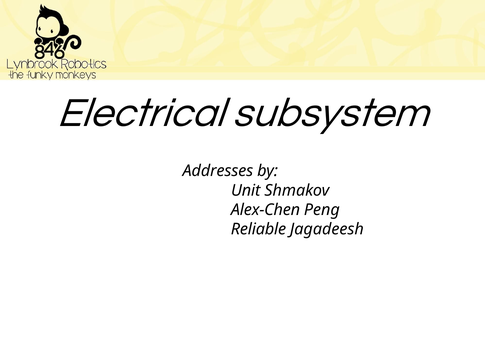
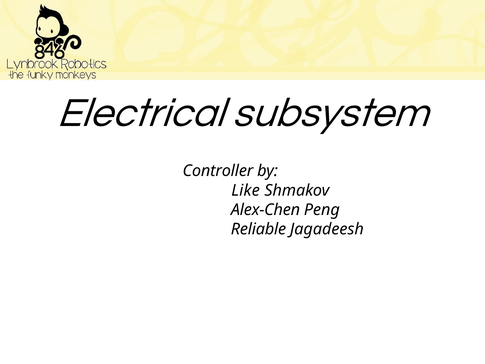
Addresses: Addresses -> Controller
Unit: Unit -> Like
